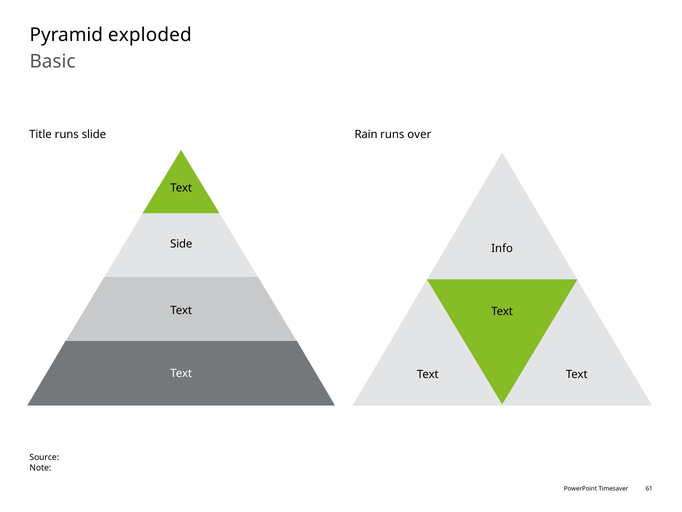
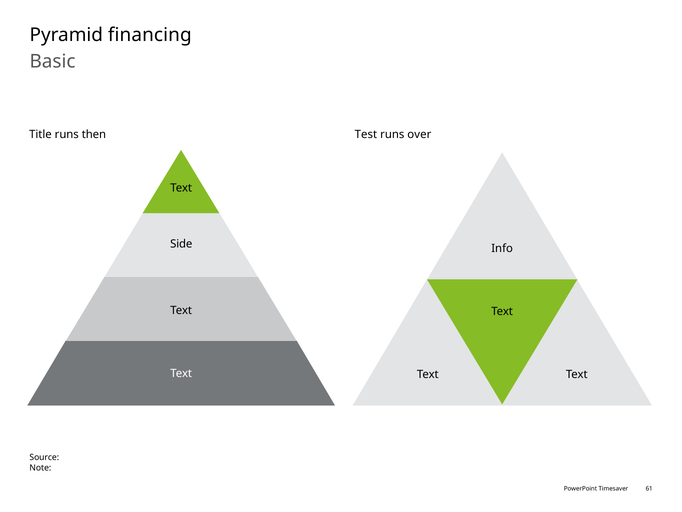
exploded: exploded -> financing
slide: slide -> then
Rain: Rain -> Test
